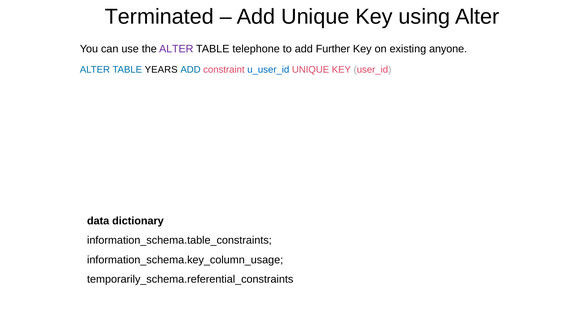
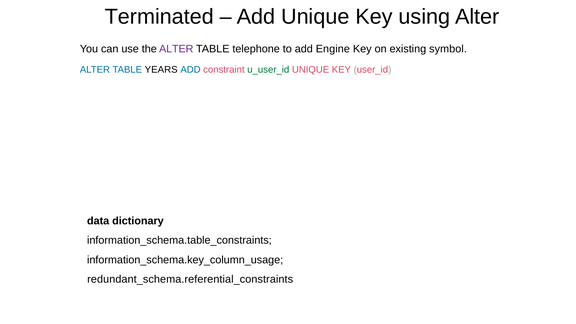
Further: Further -> Engine
anyone: anyone -> symbol
u_user_id colour: blue -> green
temporarily_schema.referential_constraints: temporarily_schema.referential_constraints -> redundant_schema.referential_constraints
